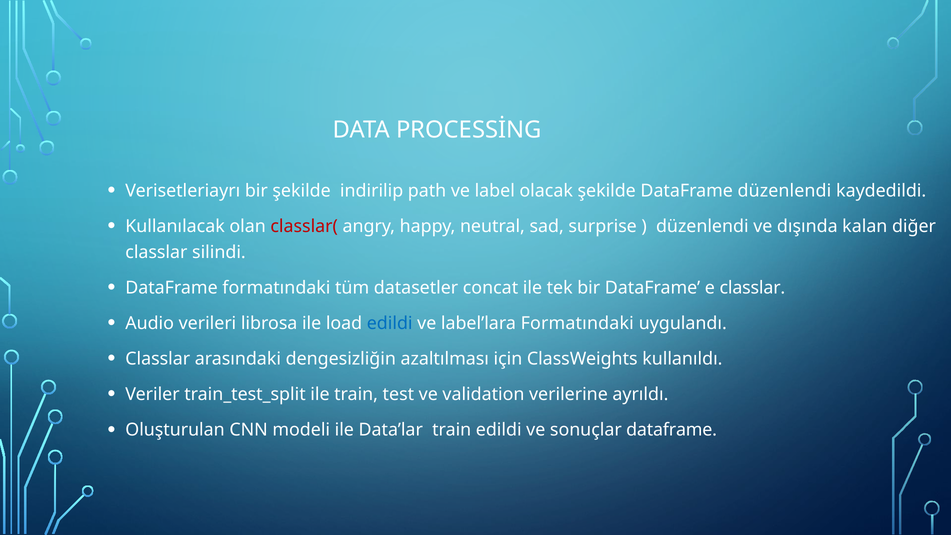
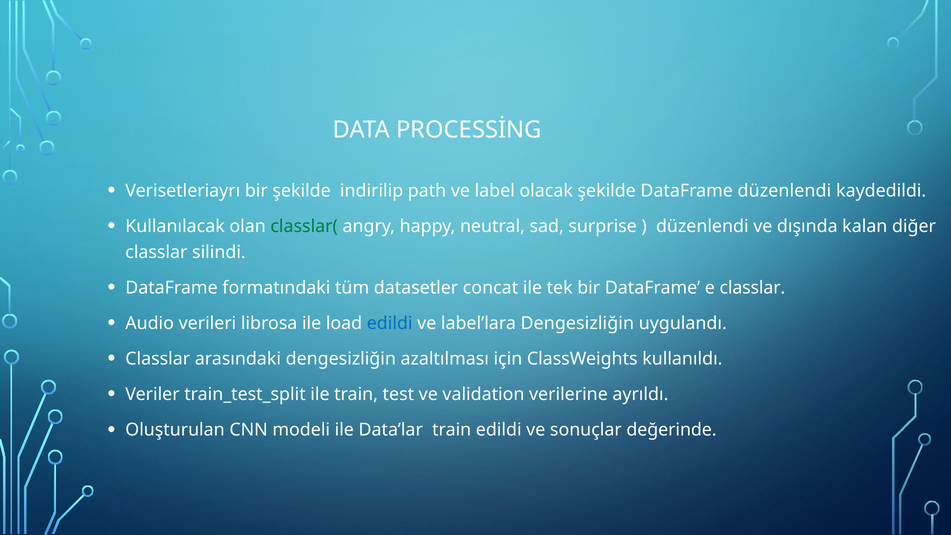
classlar( colour: red -> green
label’lara Formatındaki: Formatındaki -> Dengesizliğin
sonuçlar dataframe: dataframe -> değerinde
